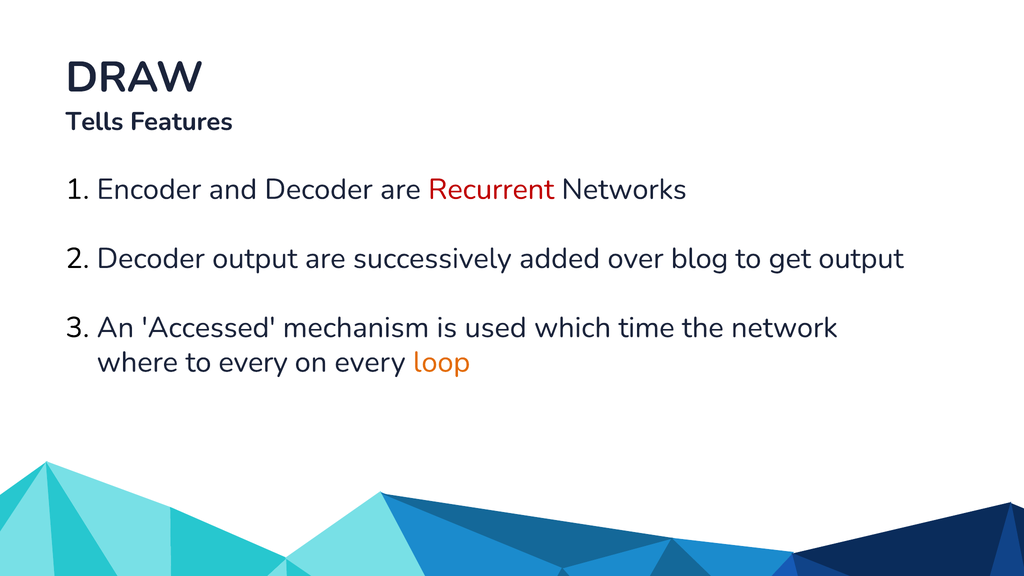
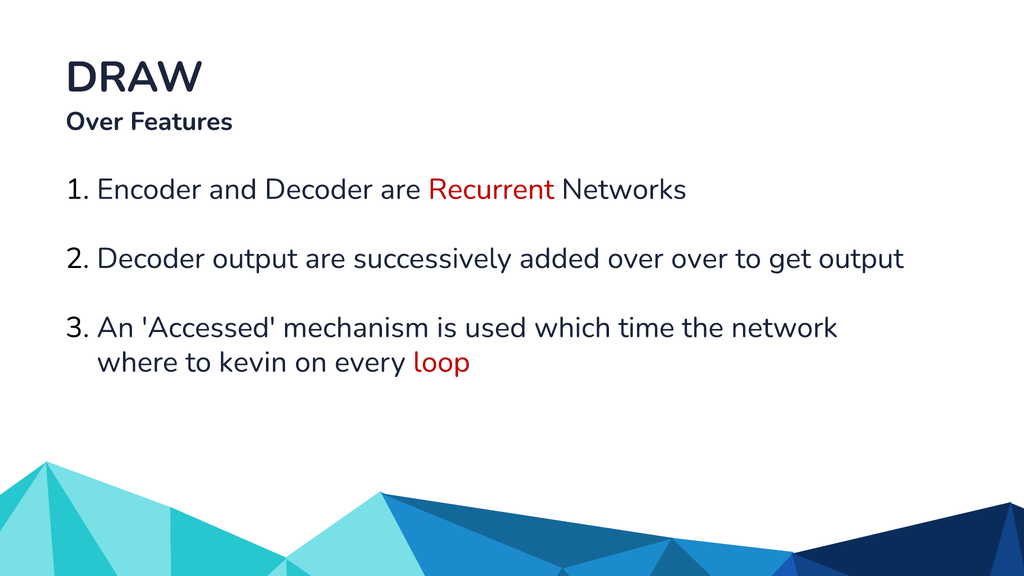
Tells at (94, 122): Tells -> Over
over blog: blog -> over
to every: every -> kevin
loop colour: orange -> red
